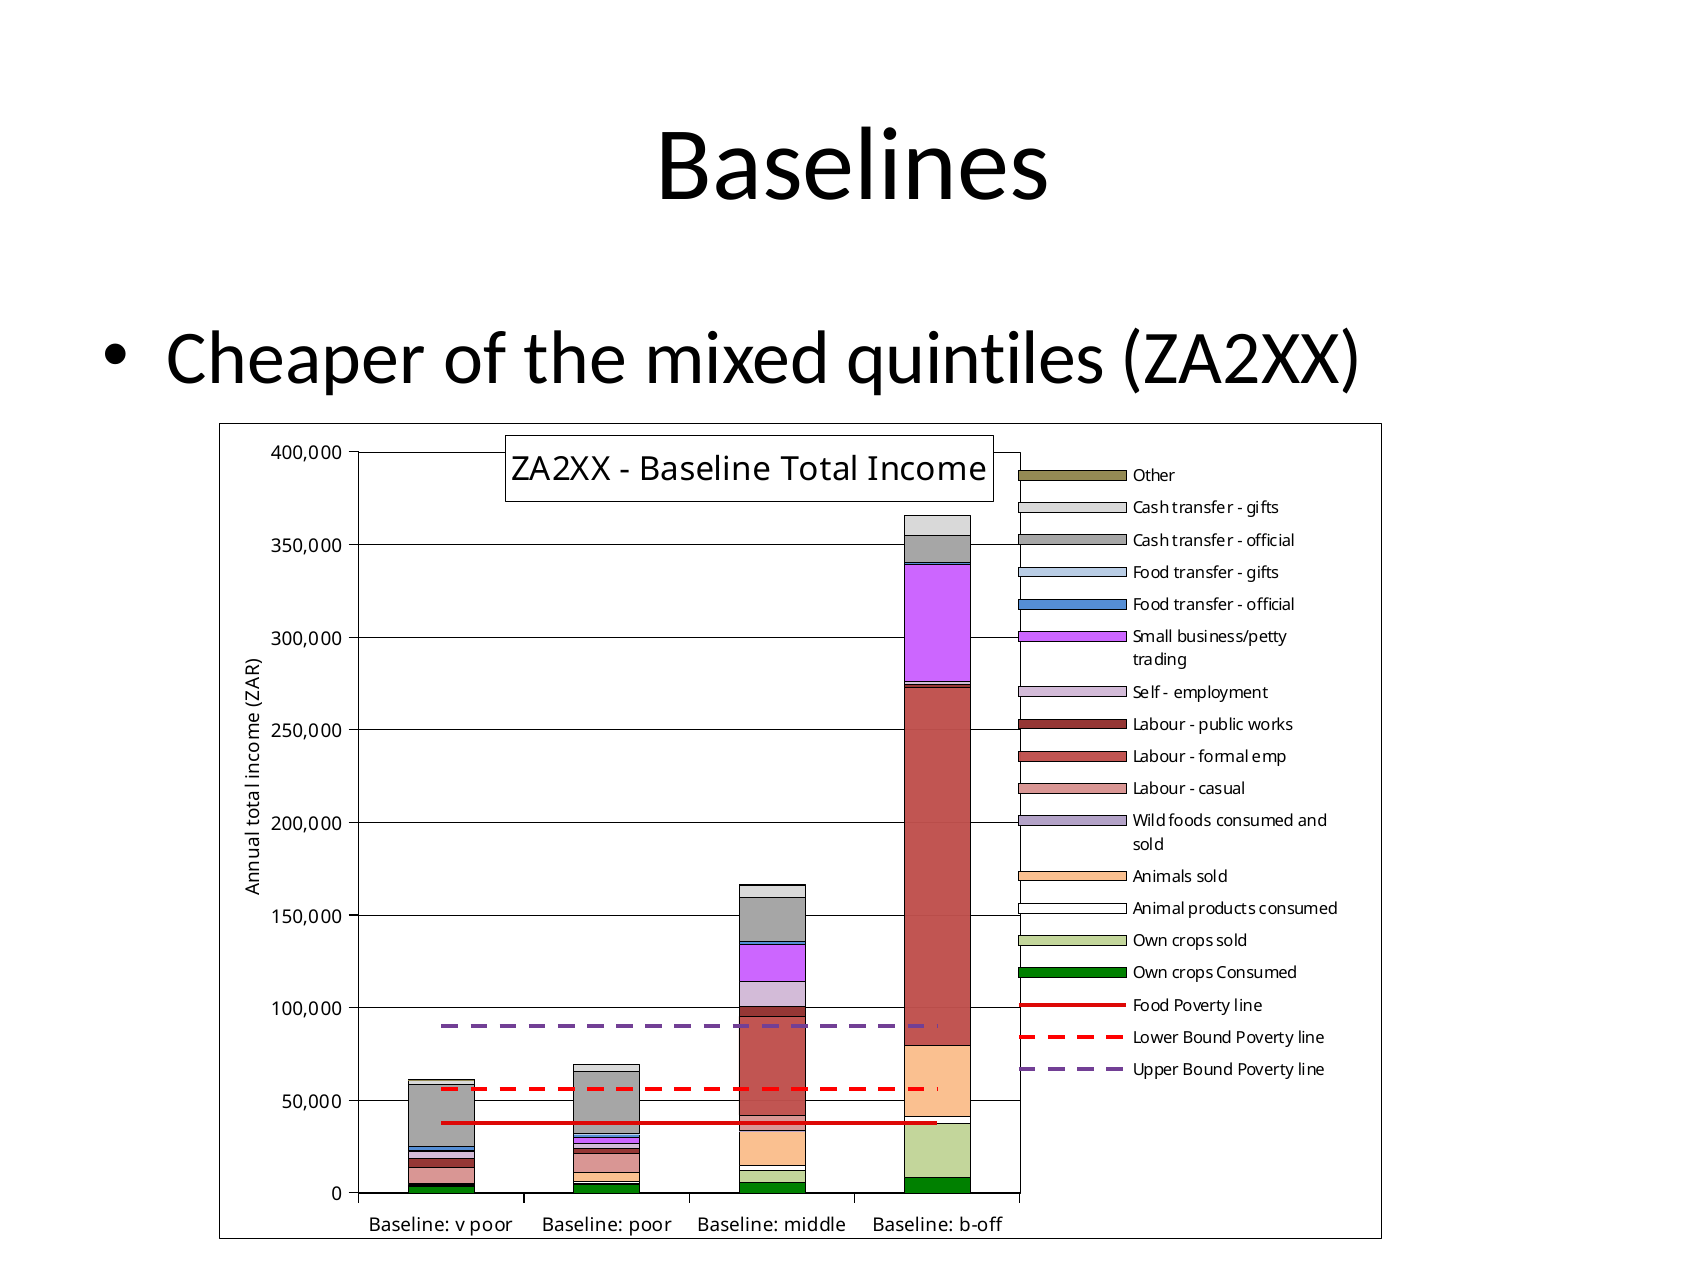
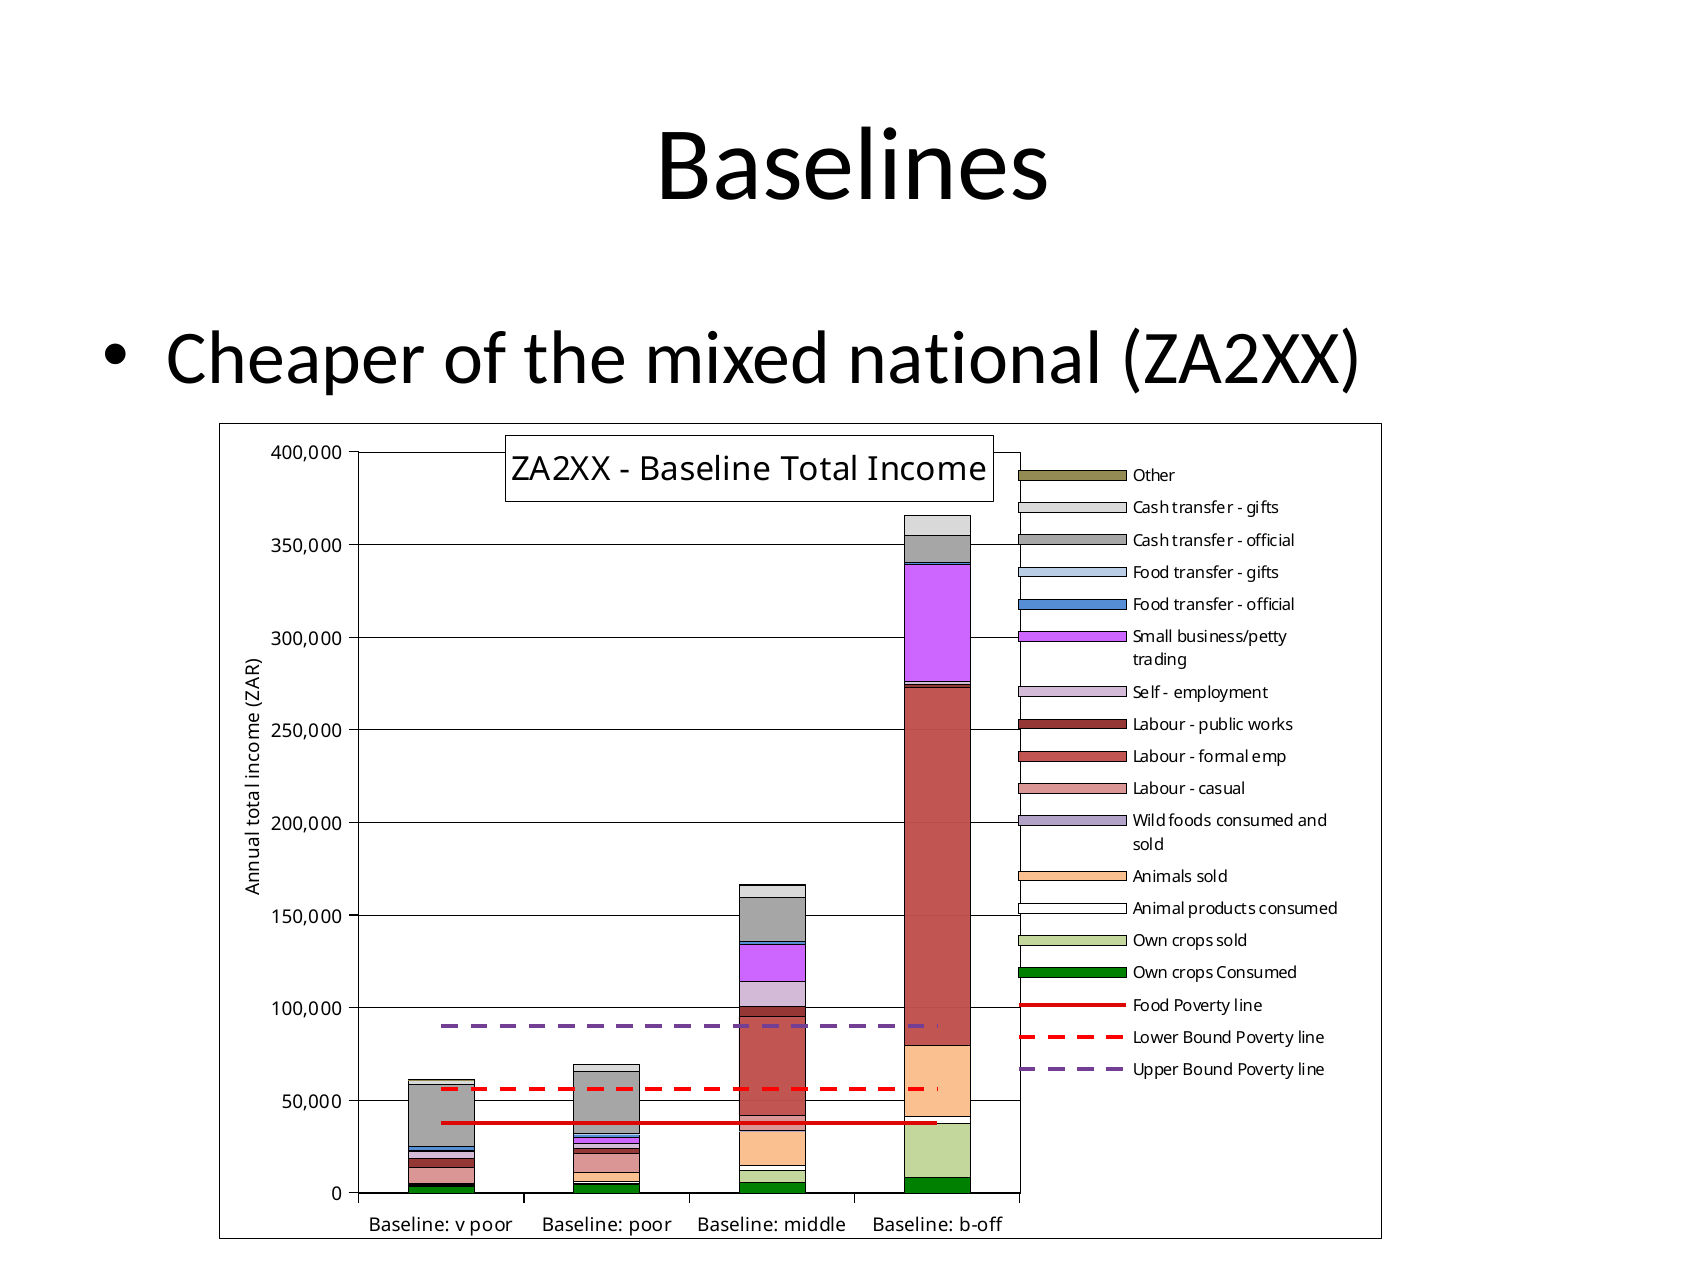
quintiles: quintiles -> national
